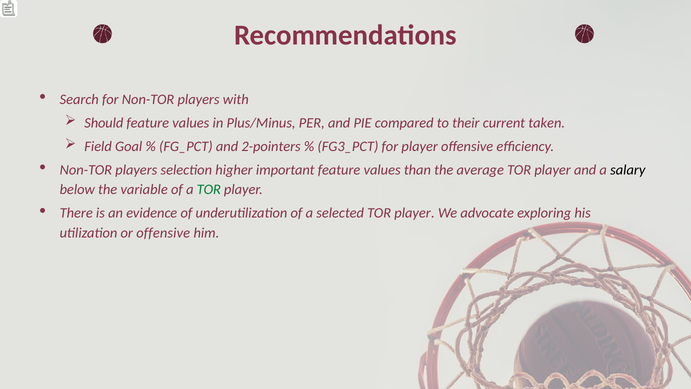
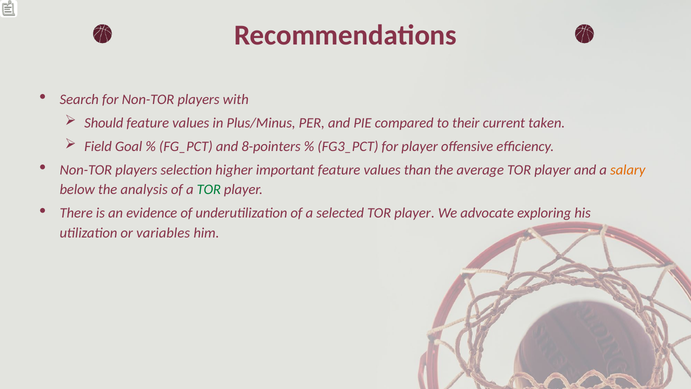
2-pointers: 2-pointers -> 8-pointers
salary colour: black -> orange
variable: variable -> analysis
or offensive: offensive -> variables
